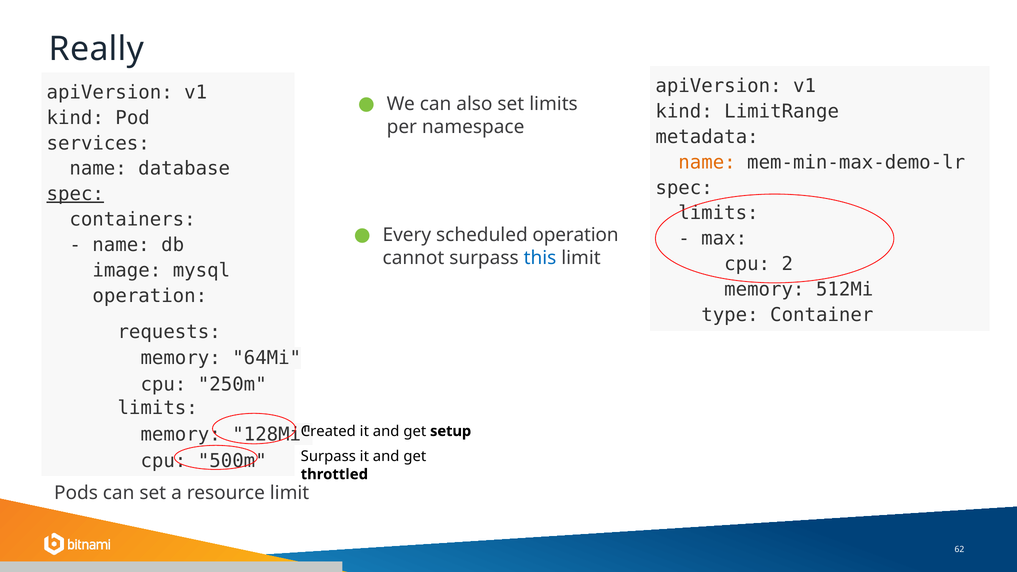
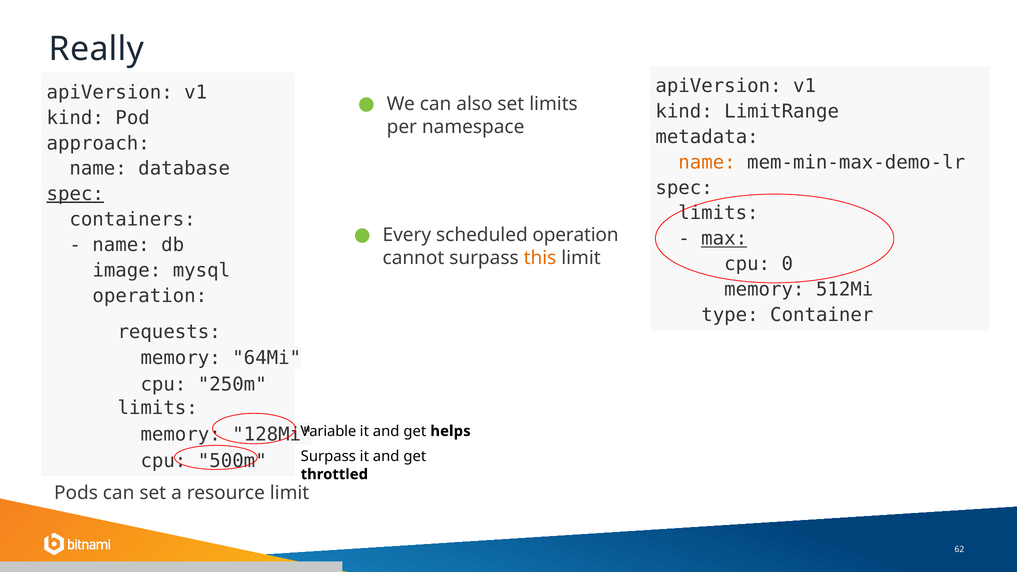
services: services -> approach
max underline: none -> present
this colour: blue -> orange
2: 2 -> 0
Created: Created -> Variable
setup: setup -> helps
